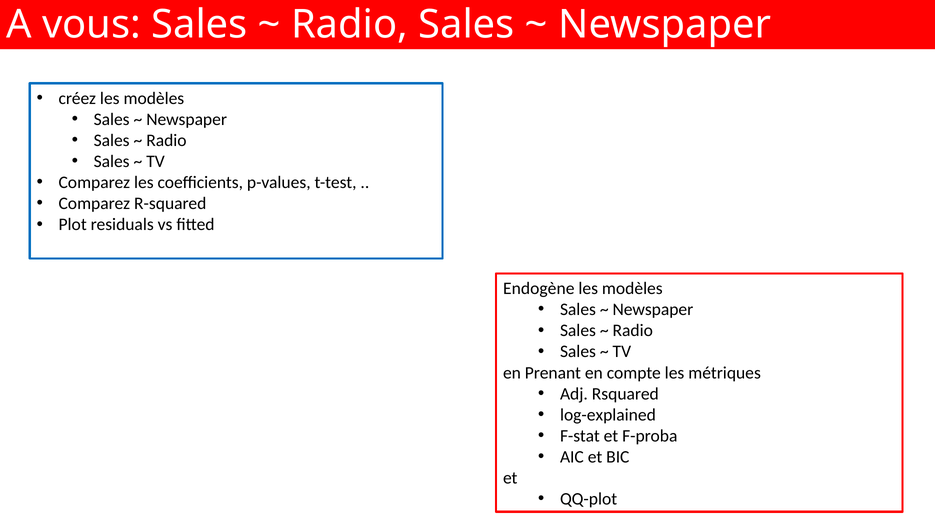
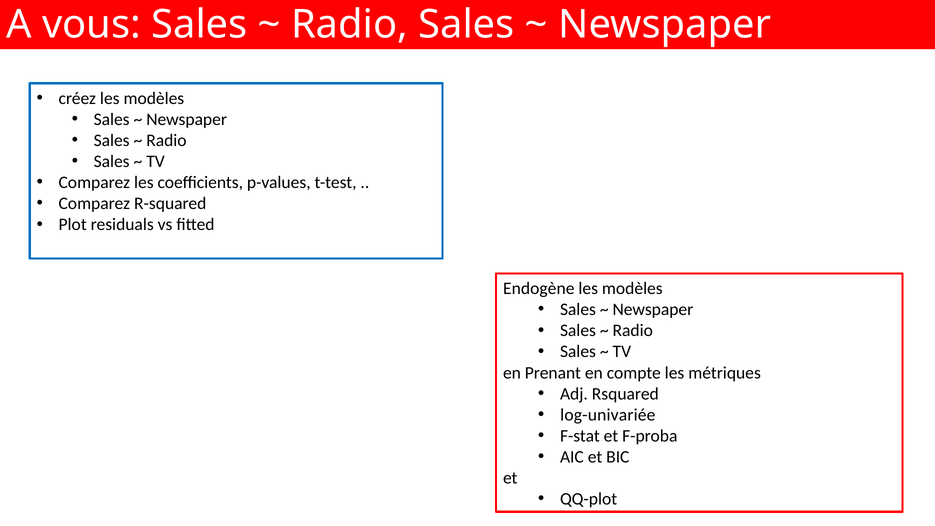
log-explained: log-explained -> log-univariée
